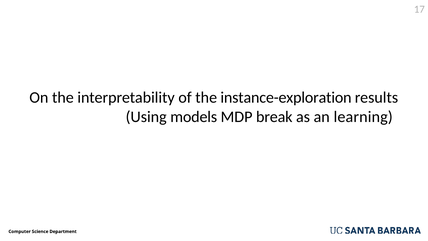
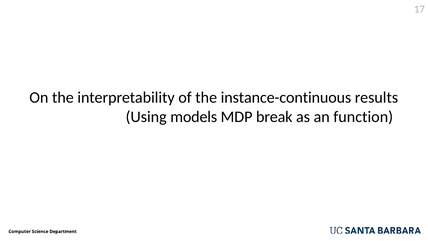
instance-exploration: instance-exploration -> instance-continuous
learning: learning -> function
